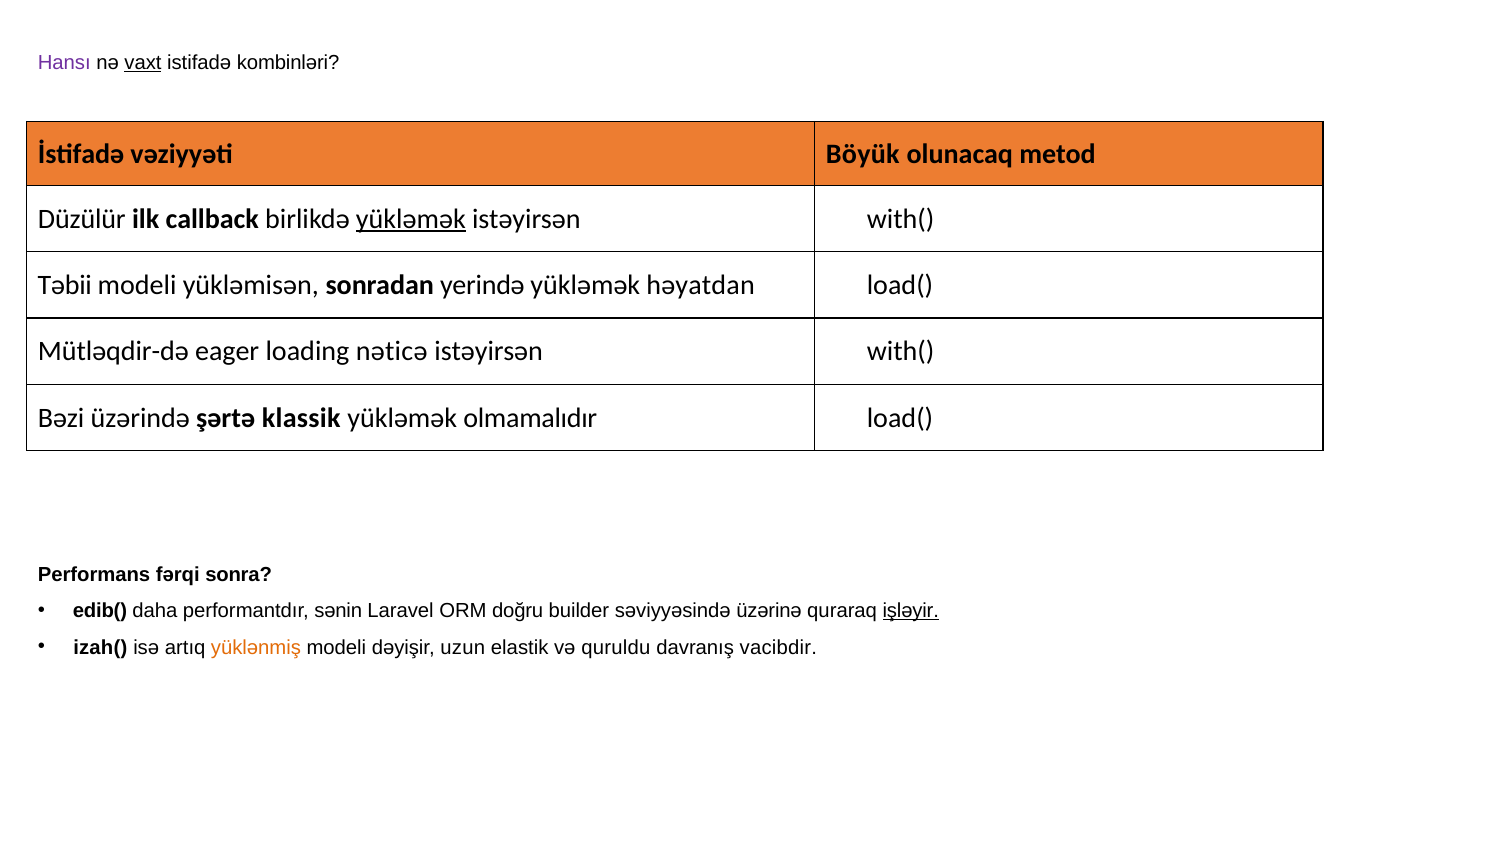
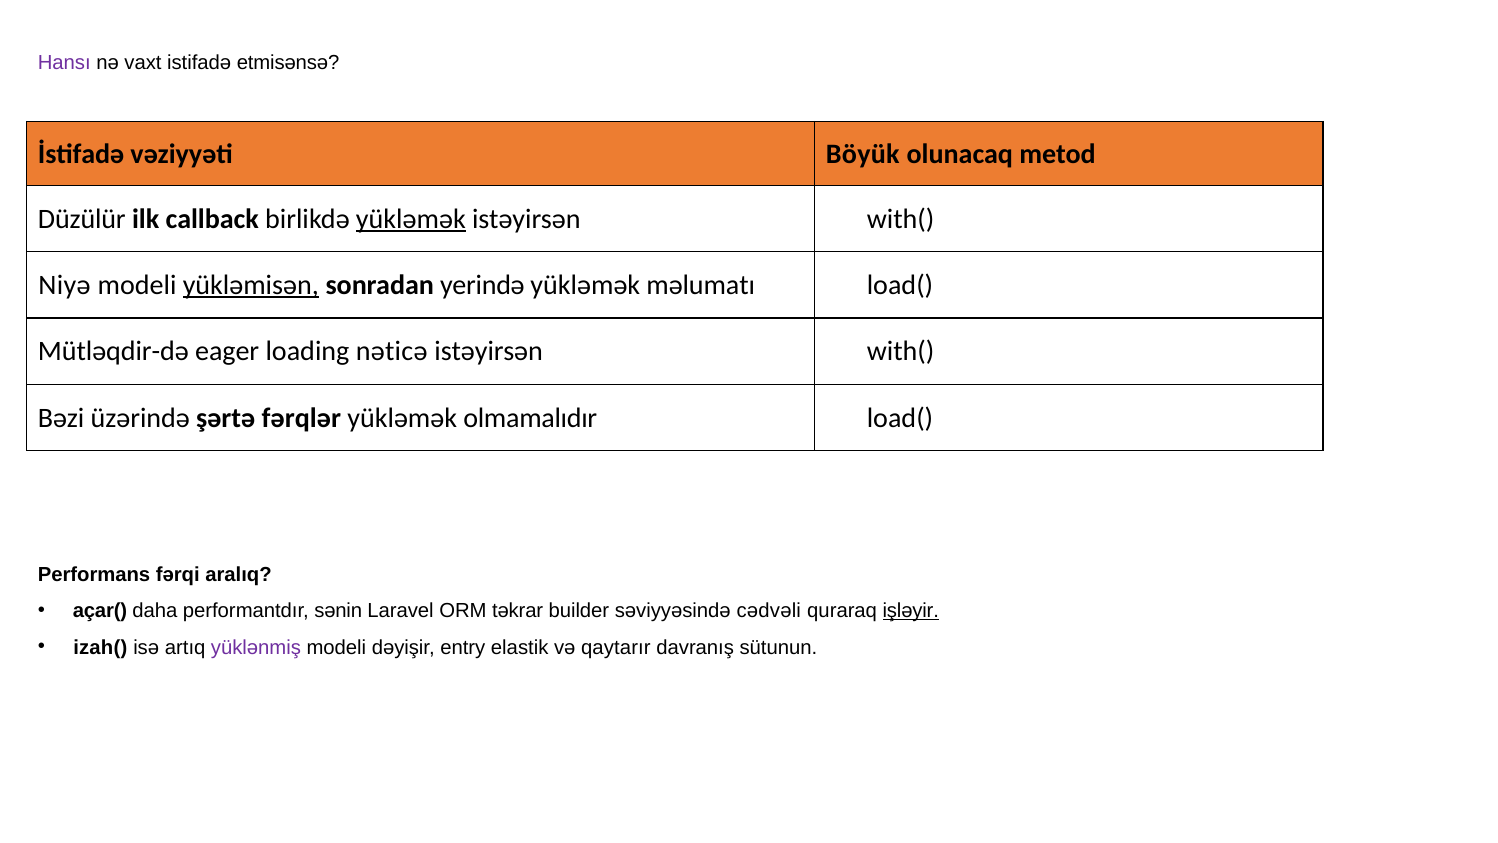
vaxt underline: present -> none
kombinləri: kombinləri -> etmisənsə
Təbii: Təbii -> Niyə
yükləmisən underline: none -> present
həyatdan: həyatdan -> məlumatı
klassik: klassik -> fərqlər
sonra: sonra -> aralıq
edib(: edib( -> açar(
doğru: doğru -> təkrar
üzərinə: üzərinə -> cədvəli
yüklənmiş colour: orange -> purple
uzun: uzun -> entry
quruldu: quruldu -> qaytarır
vacibdir: vacibdir -> sütunun
